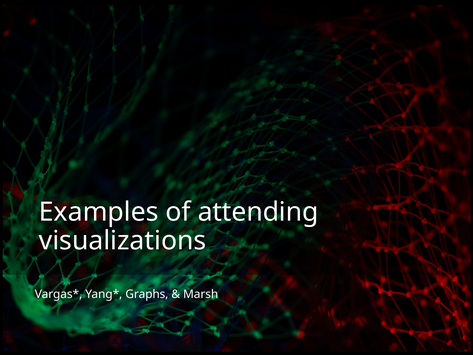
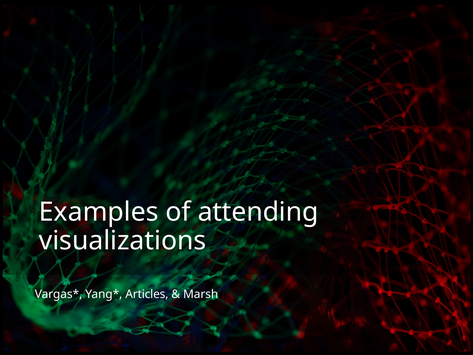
Graphs: Graphs -> Articles
